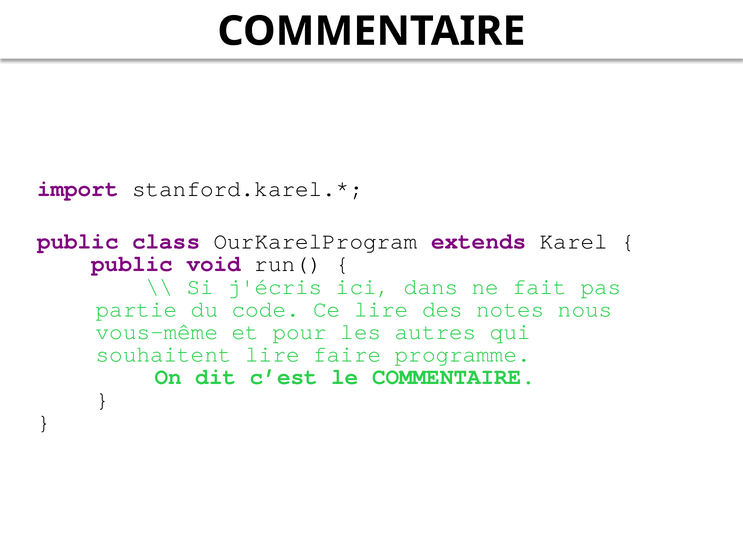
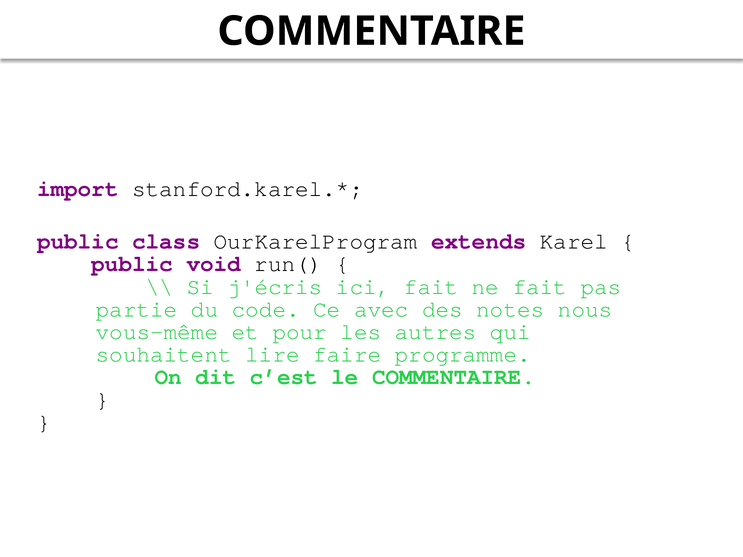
ici dans: dans -> fait
Ce lire: lire -> avec
